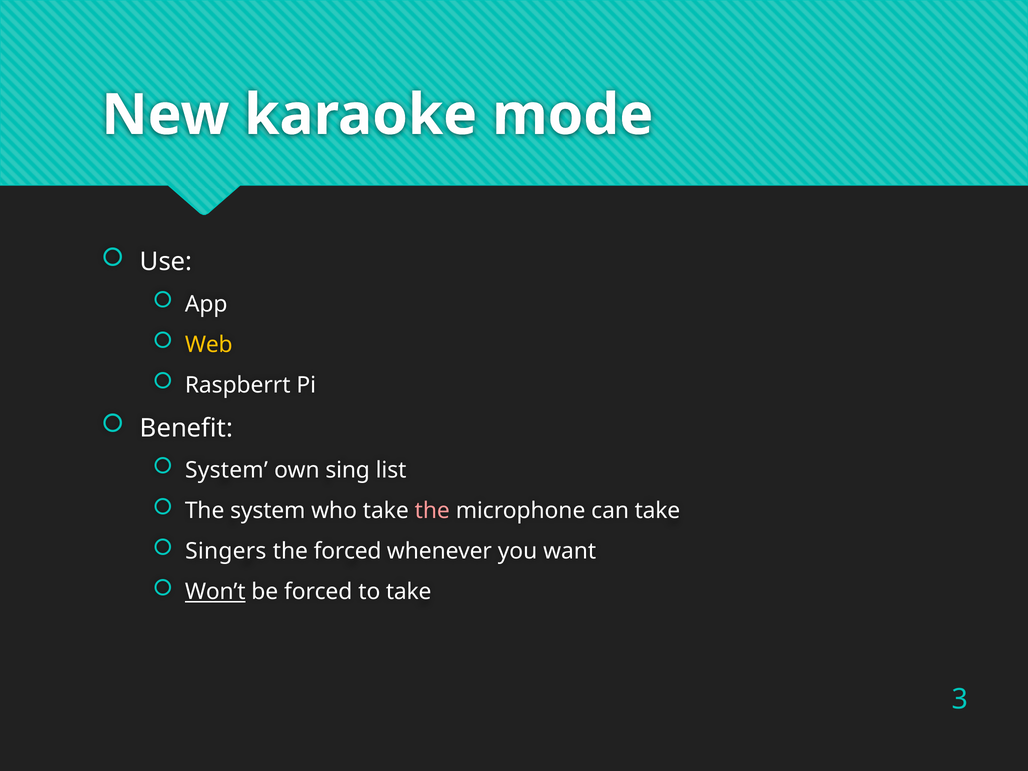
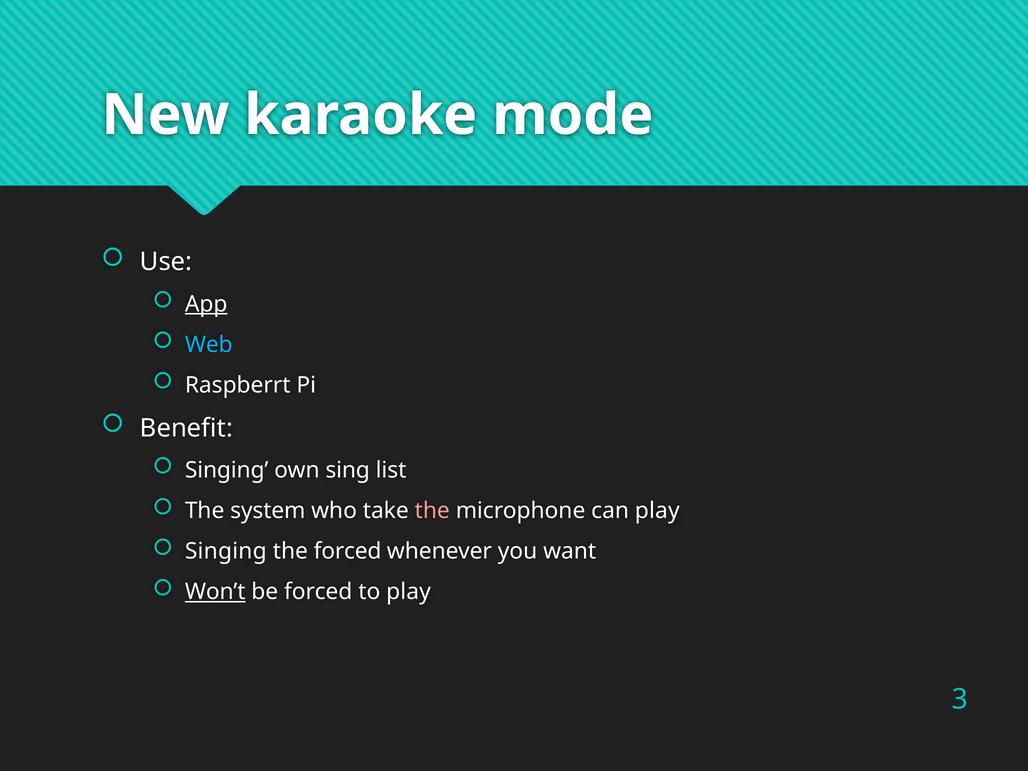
App underline: none -> present
Web colour: yellow -> light blue
System at (226, 470): System -> Singing
can take: take -> play
Singers at (226, 551): Singers -> Singing
to take: take -> play
